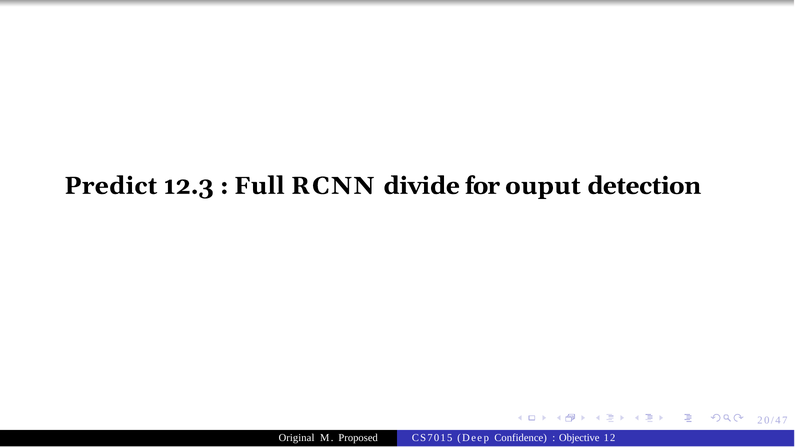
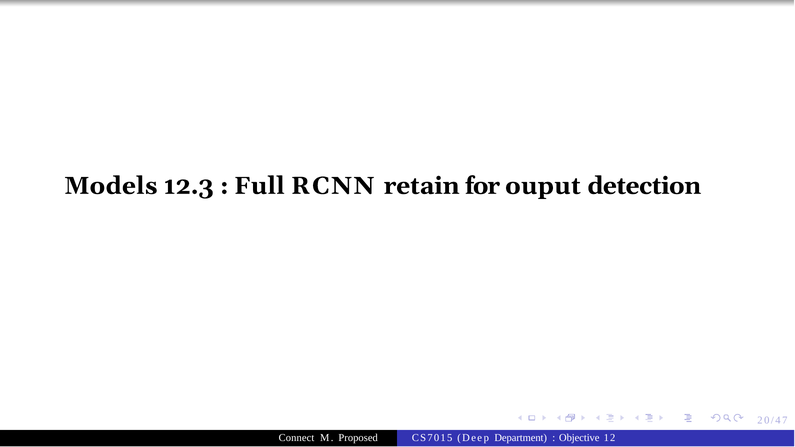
Predict: Predict -> Models
divide: divide -> retain
Original: Original -> Connect
Confidence: Confidence -> Department
